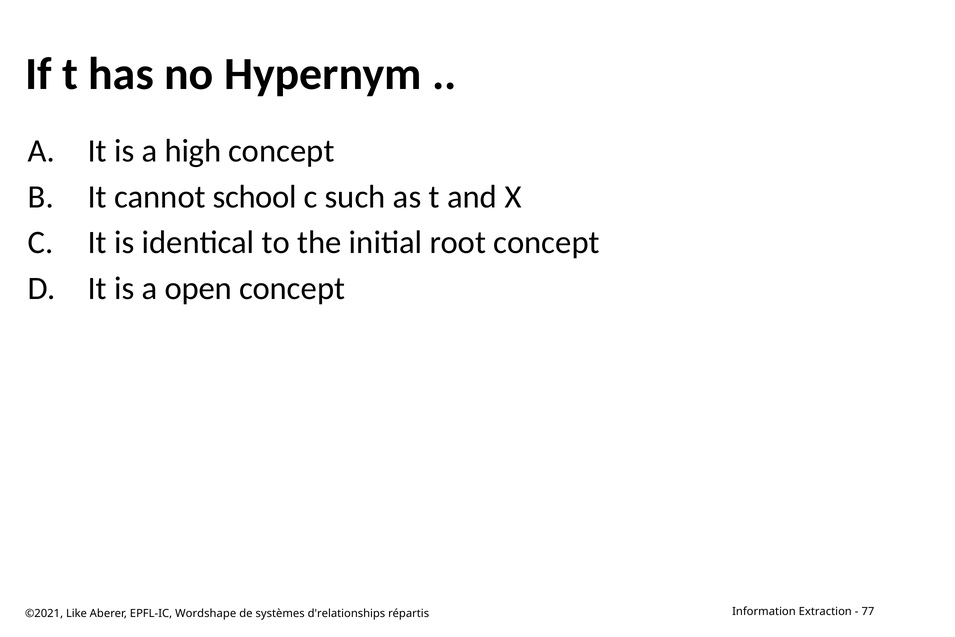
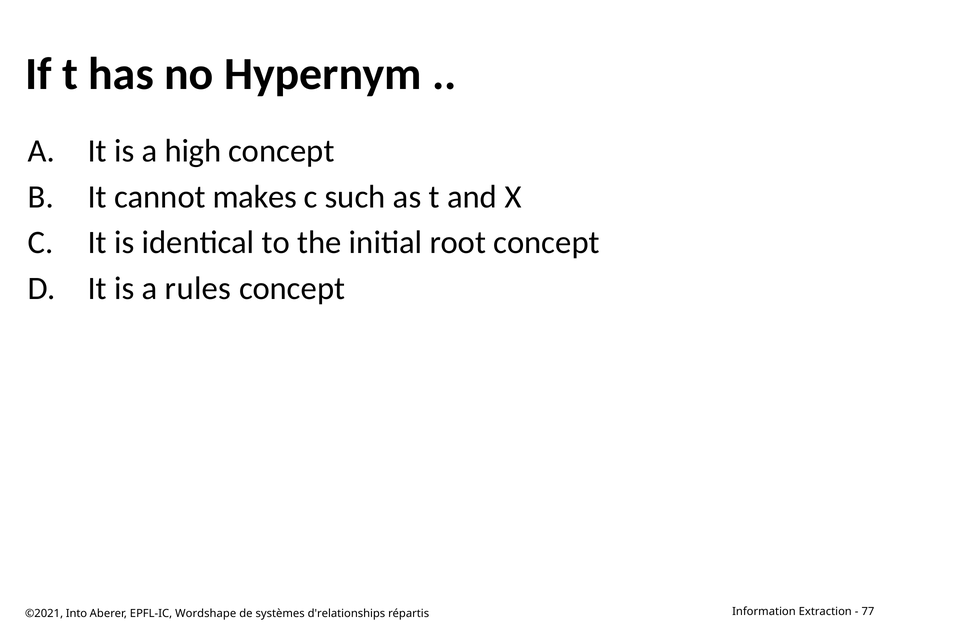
school: school -> makes
open: open -> rules
Like: Like -> Into
